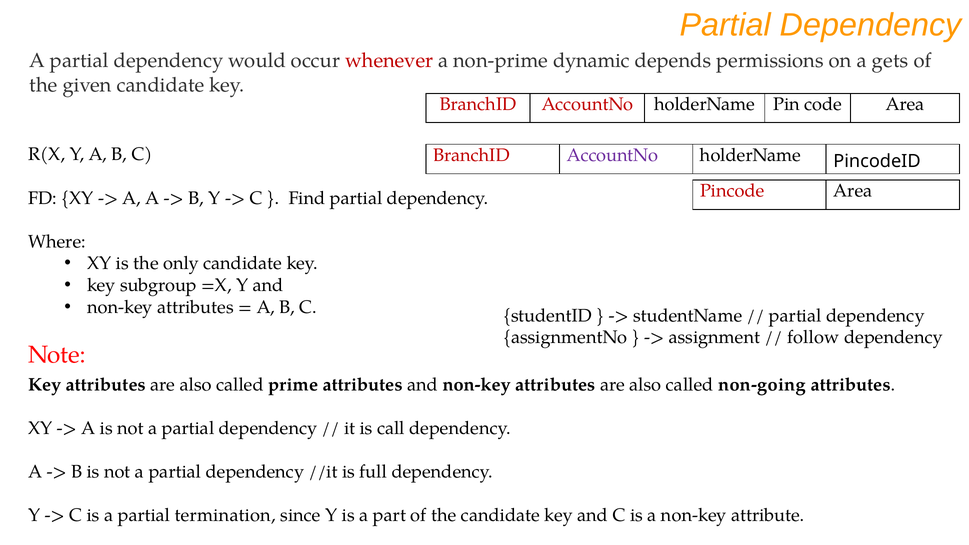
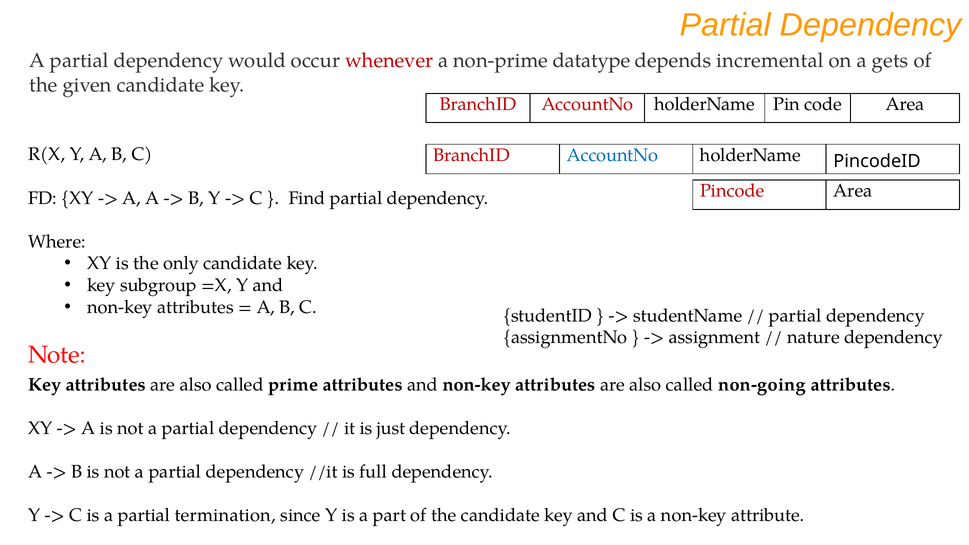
dynamic: dynamic -> datatype
permissions: permissions -> incremental
AccountNo at (612, 155) colour: purple -> blue
follow: follow -> nature
call: call -> just
